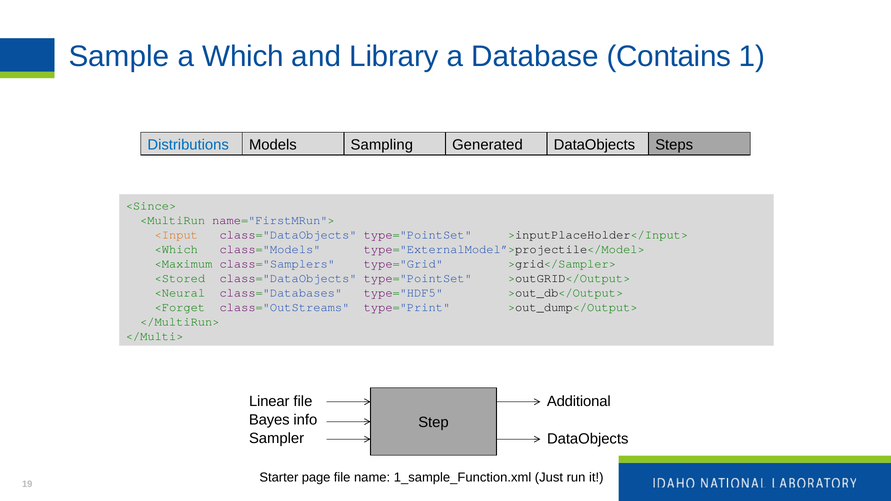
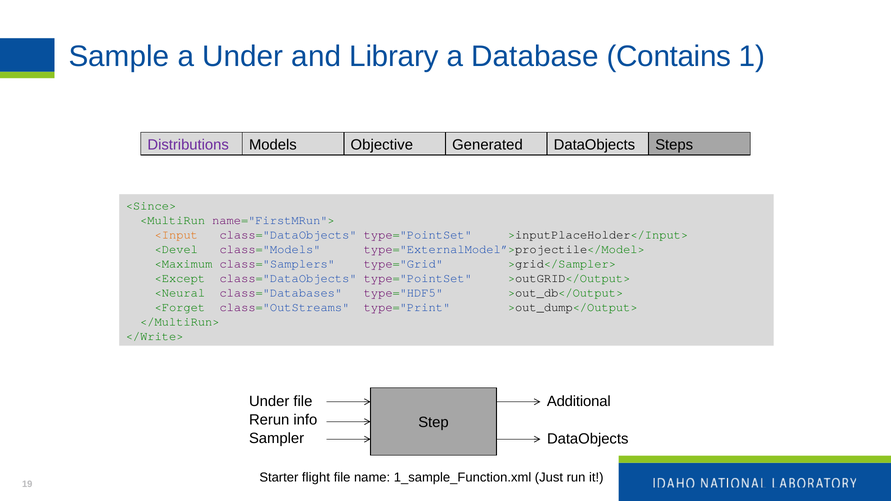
a Which: Which -> Under
Distributions colour: blue -> purple
Sampling: Sampling -> Objective
<Which: <Which -> <Devel
<Stored: <Stored -> <Except
</Multi>: </Multi> -> </Write>
Linear at (269, 401): Linear -> Under
Bayes: Bayes -> Rerun
page: page -> flight
